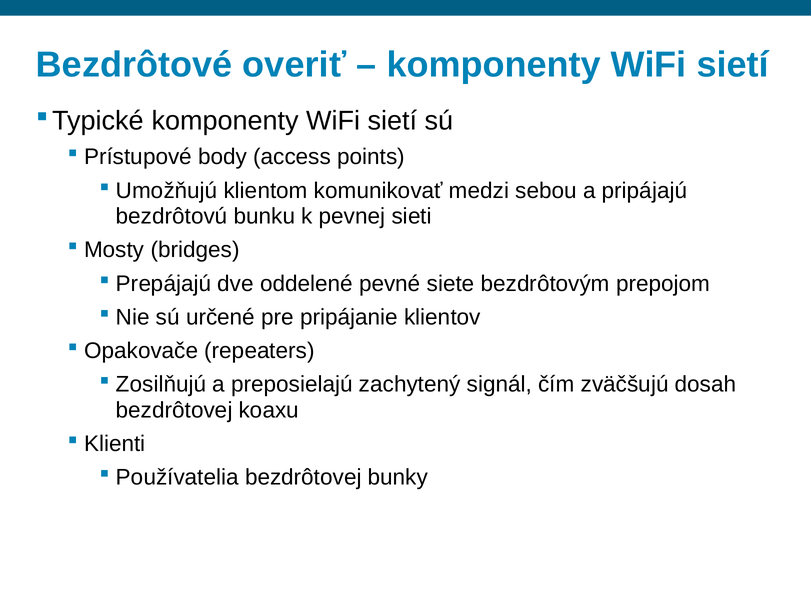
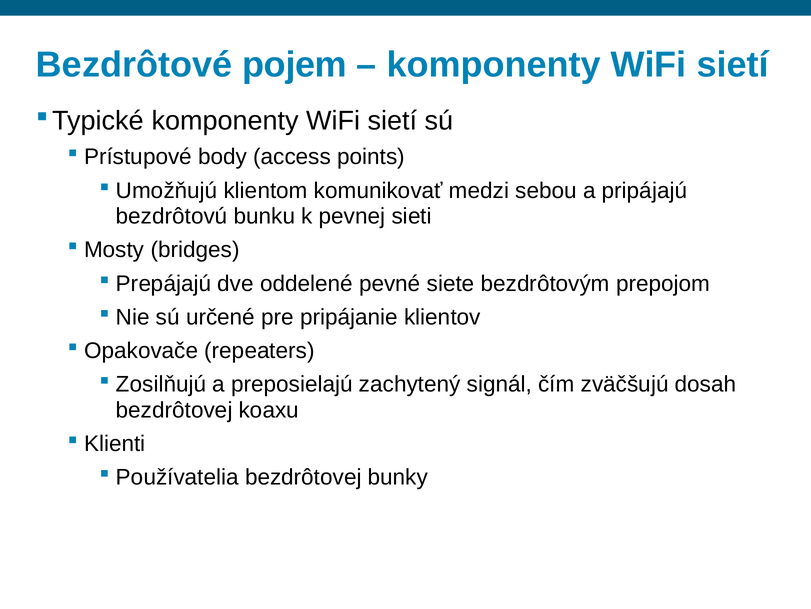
overiť: overiť -> pojem
